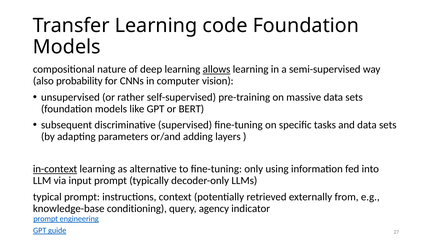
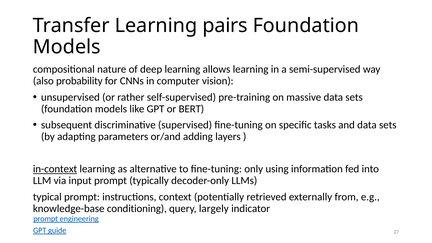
code: code -> pairs
allows underline: present -> none
agency: agency -> largely
